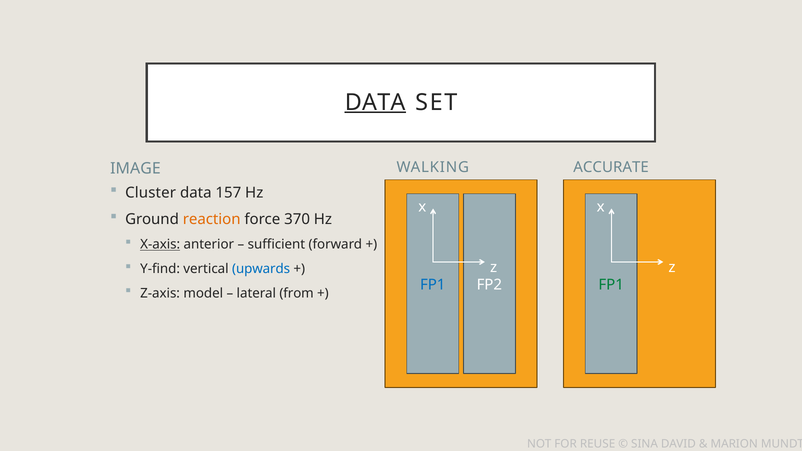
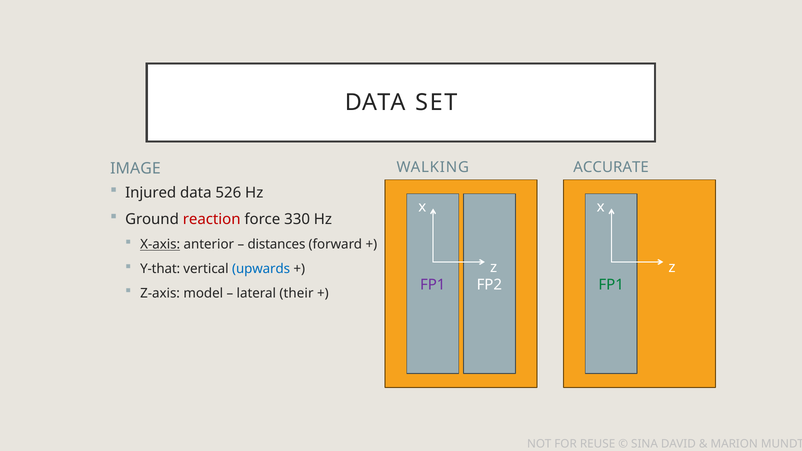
DATA at (375, 102) underline: present -> none
Cluster: Cluster -> Injured
157: 157 -> 526
reaction colour: orange -> red
370: 370 -> 330
sufficient: sufficient -> distances
Y-find: Y-find -> Y-that
FP1 at (433, 285) colour: blue -> purple
from: from -> their
